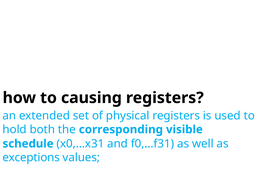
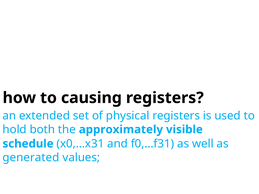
corresponding: corresponding -> approximately
exceptions: exceptions -> generated
